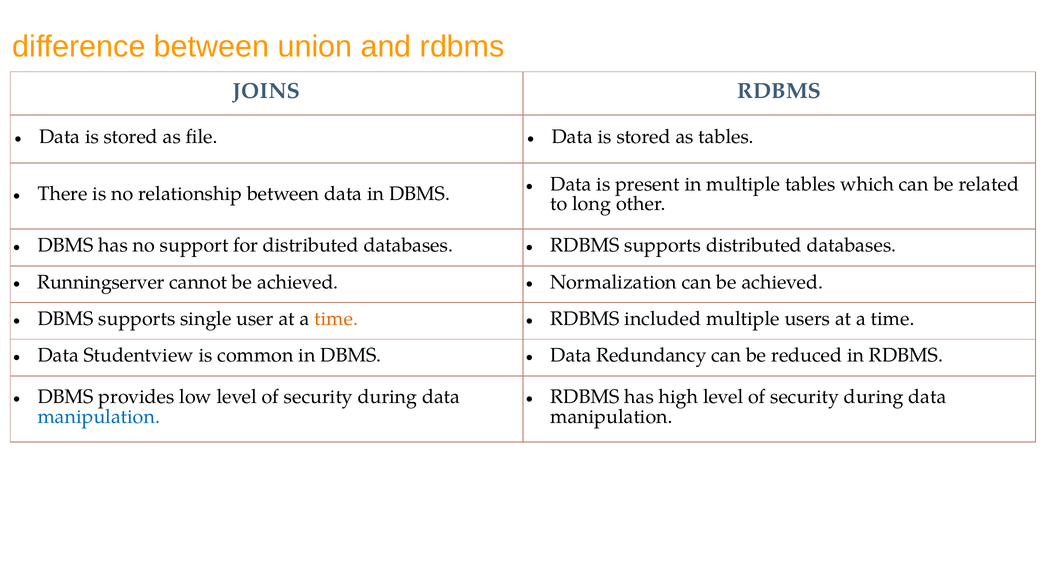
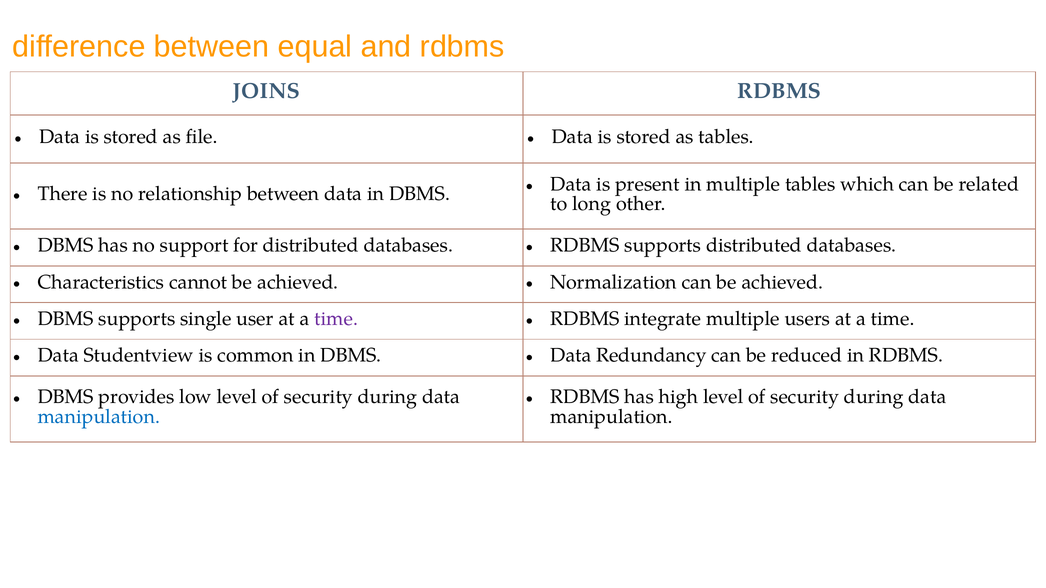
union: union -> equal
Runningserver: Runningserver -> Characteristics
time at (336, 319) colour: orange -> purple
included: included -> integrate
